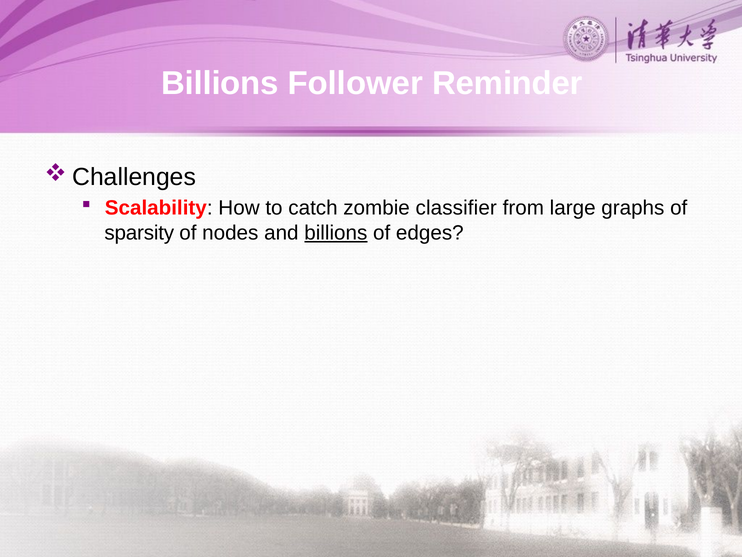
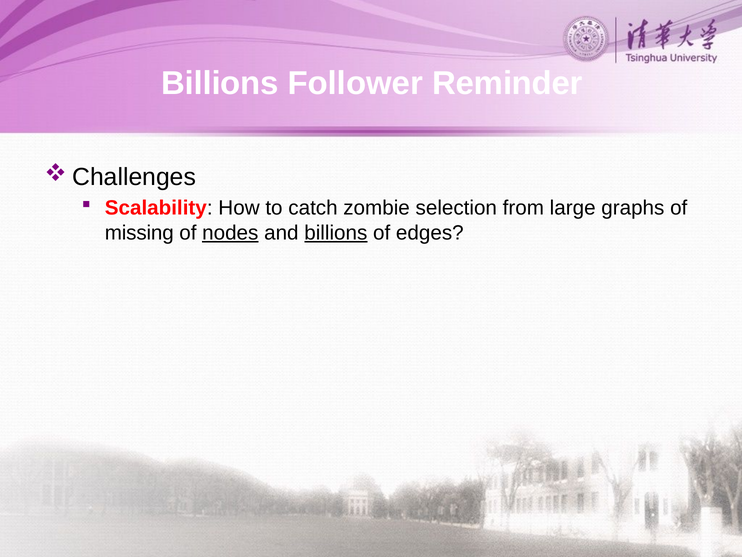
classifier: classifier -> selection
sparsity: sparsity -> missing
nodes underline: none -> present
